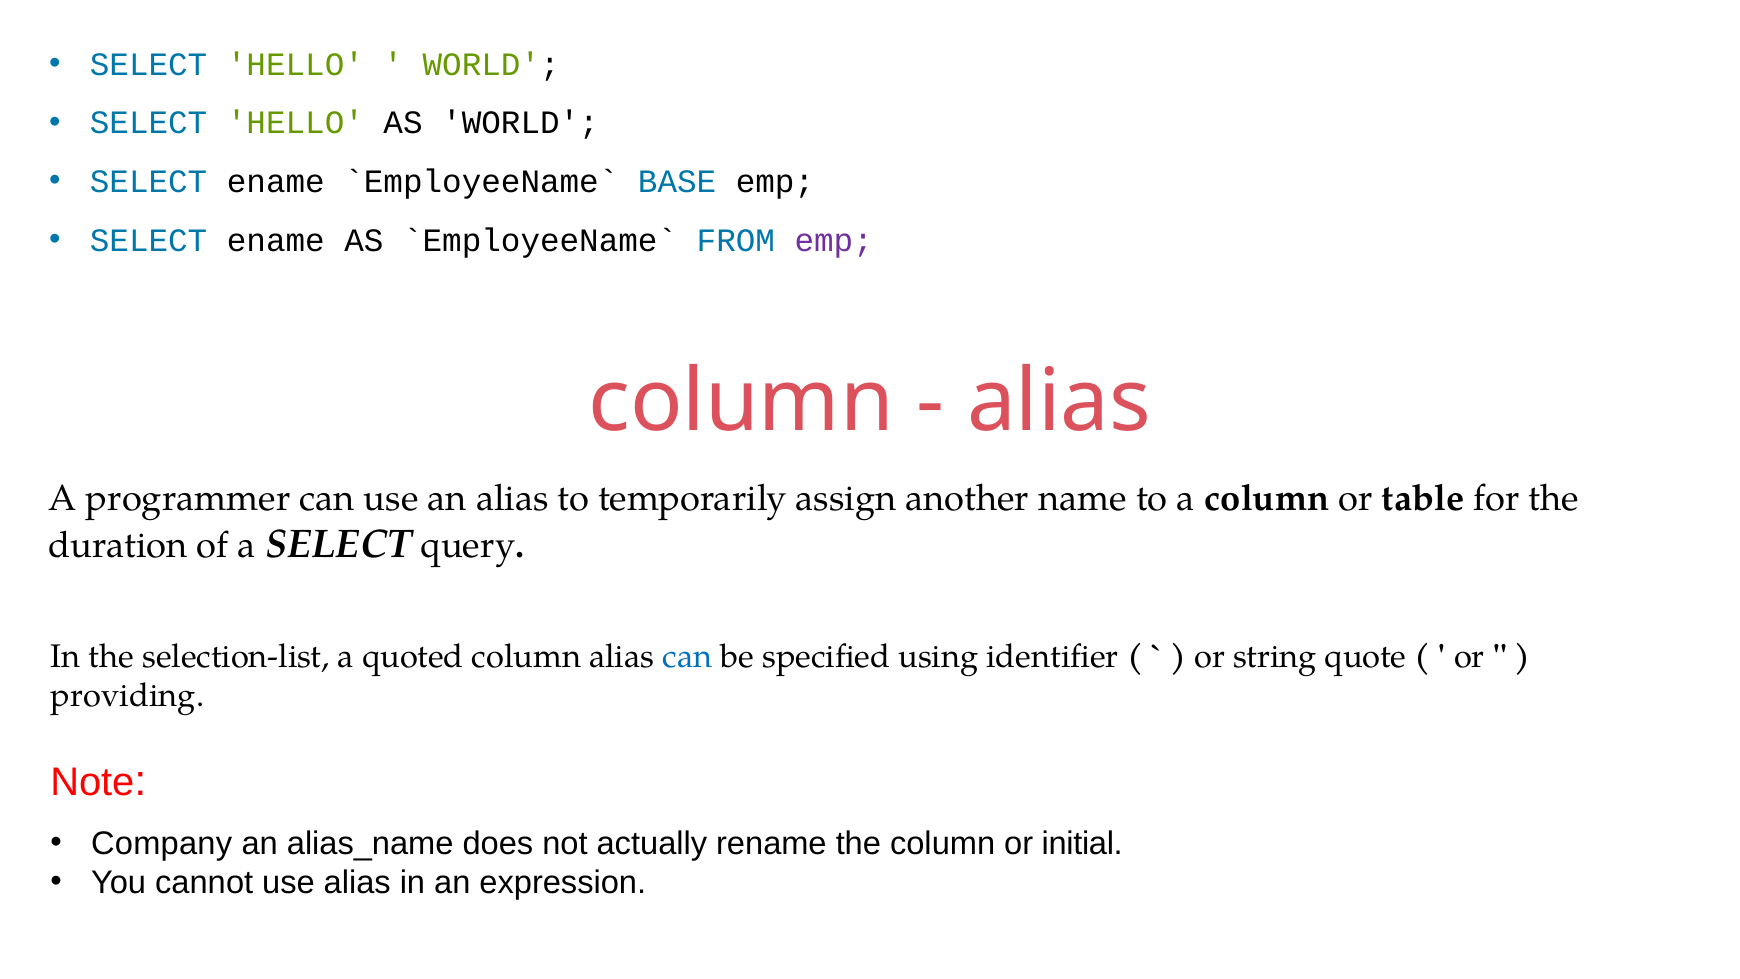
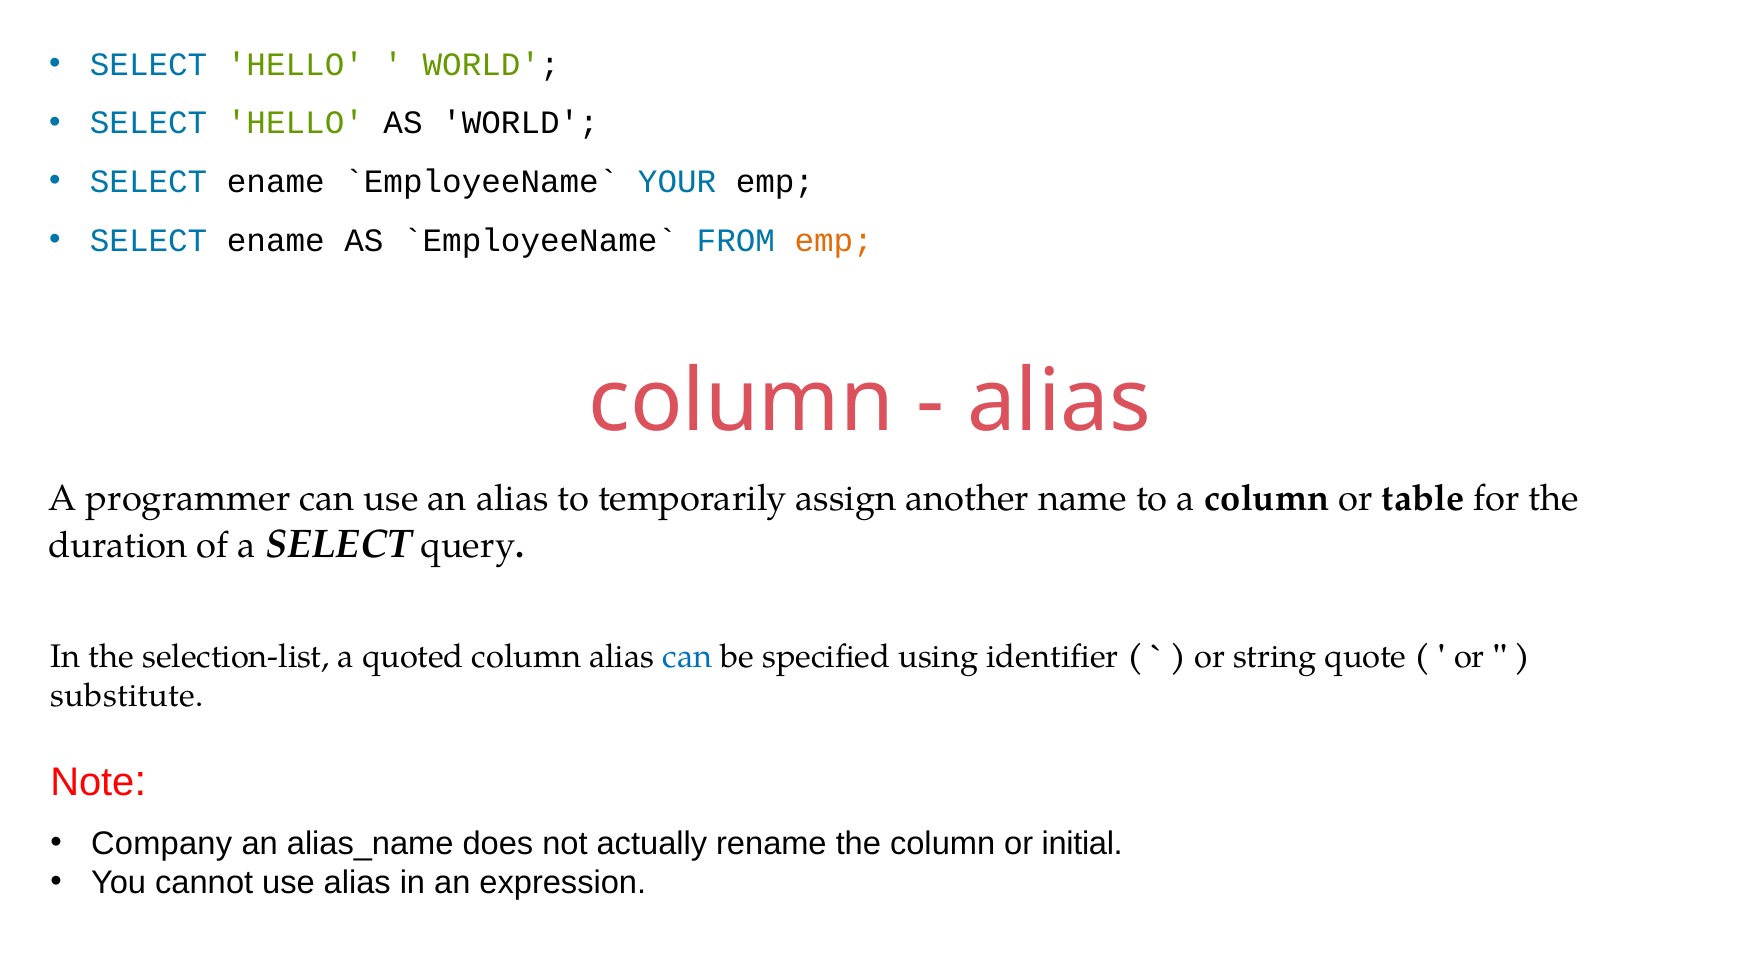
BASE: BASE -> YOUR
emp at (834, 241) colour: purple -> orange
providing: providing -> substitute
